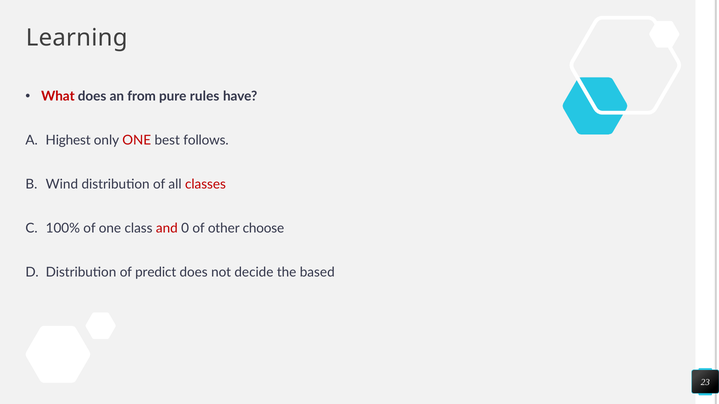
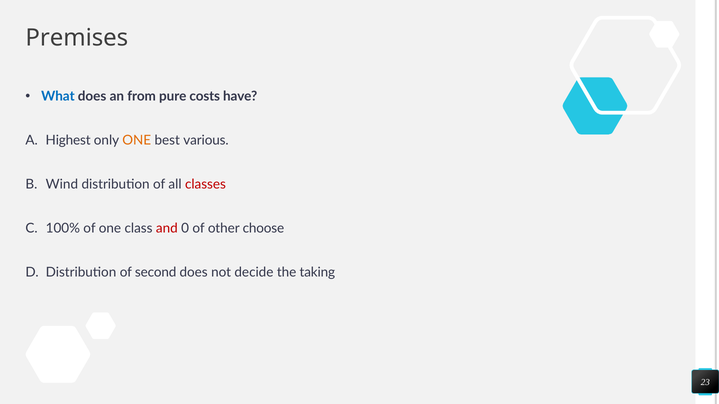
Learning: Learning -> Premises
What colour: red -> blue
rules: rules -> costs
ONE at (137, 140) colour: red -> orange
follows: follows -> various
predict: predict -> second
based: based -> taking
